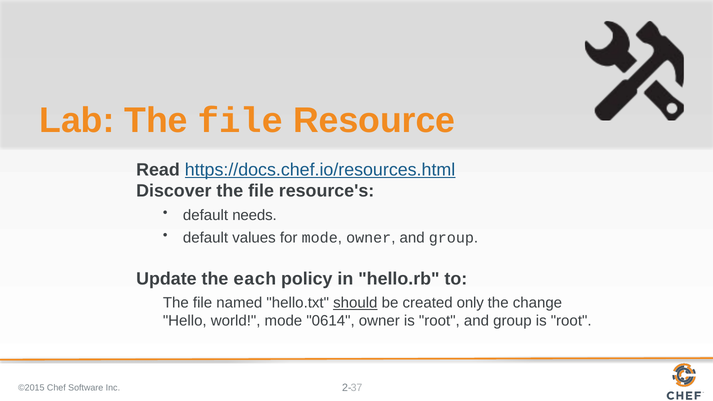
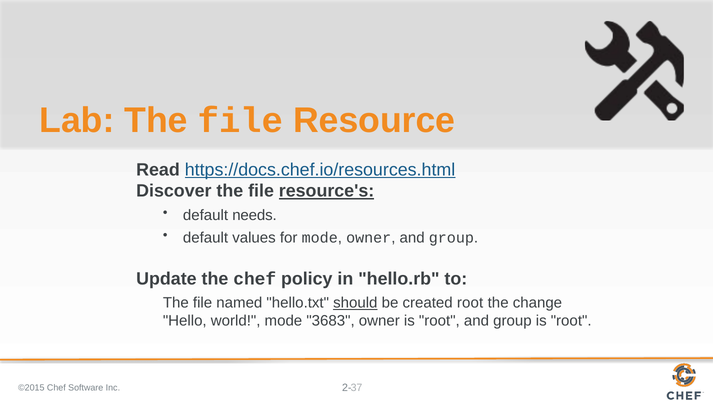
resource's underline: none -> present
the each: each -> chef
created only: only -> root
0614: 0614 -> 3683
